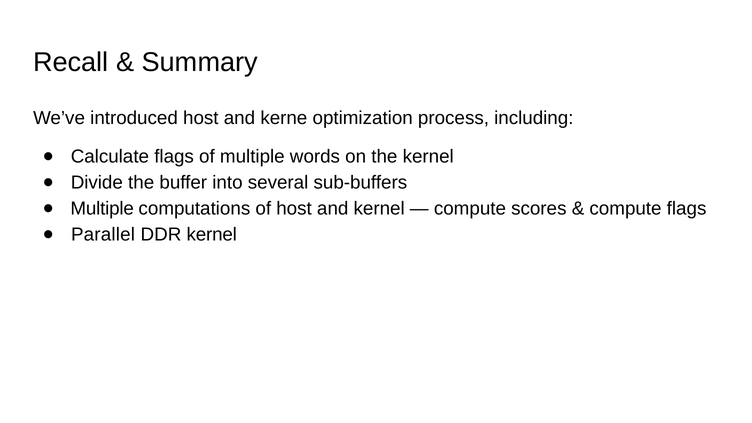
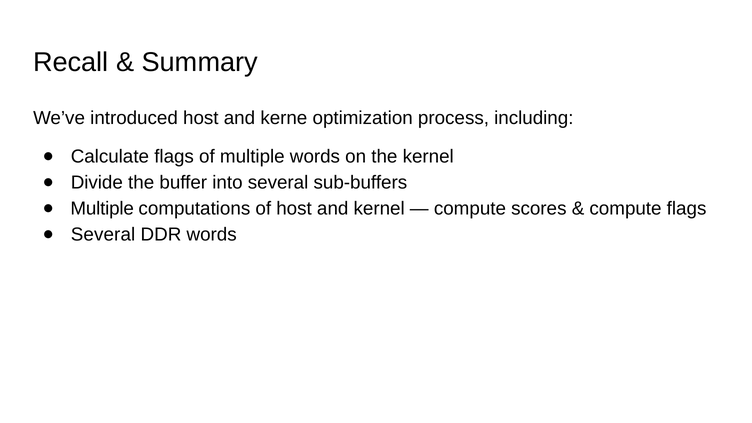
Parallel at (103, 235): Parallel -> Several
DDR kernel: kernel -> words
